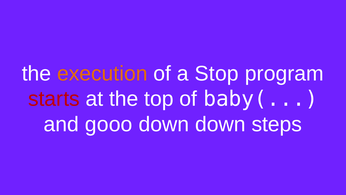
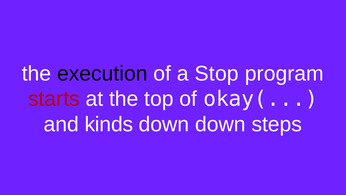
execution colour: orange -> black
baby(: baby( -> okay(
gooo: gooo -> kinds
